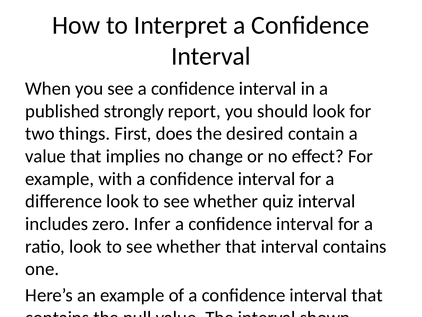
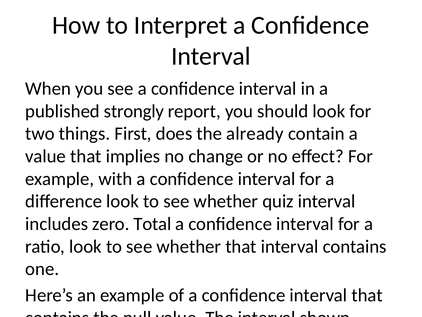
desired: desired -> already
Infer: Infer -> Total
